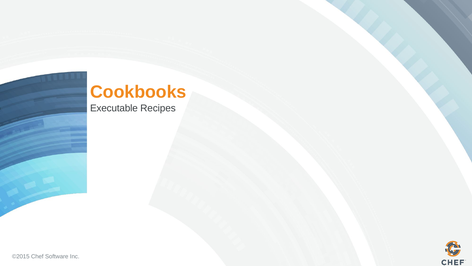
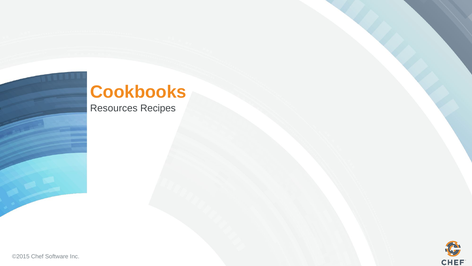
Executable: Executable -> Resources
